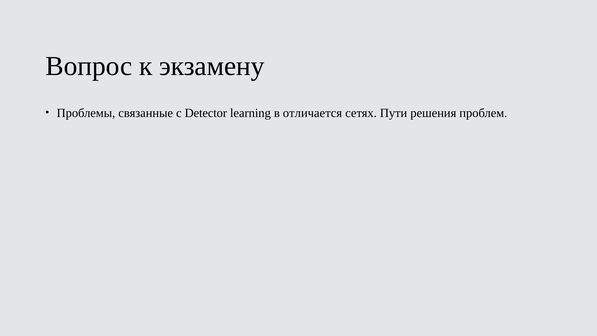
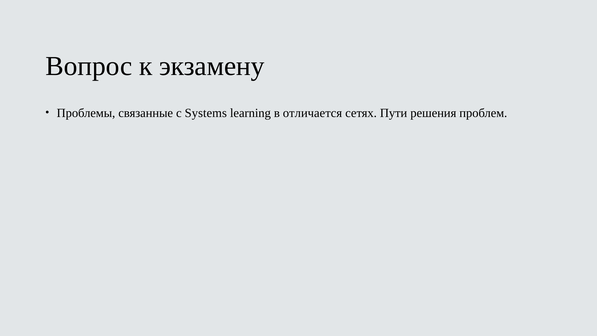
Detector: Detector -> Systems
